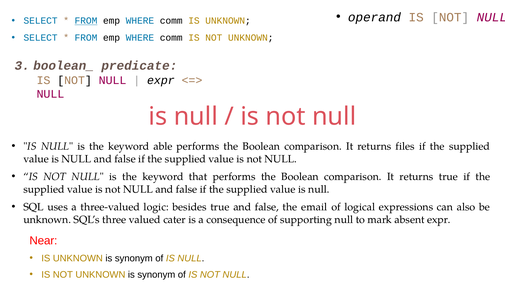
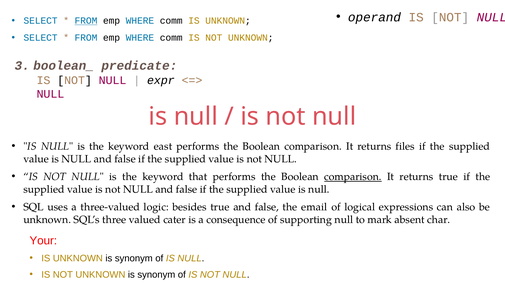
able: able -> east
comparison at (353, 177) underline: none -> present
absent expr: expr -> char
Near: Near -> Your
